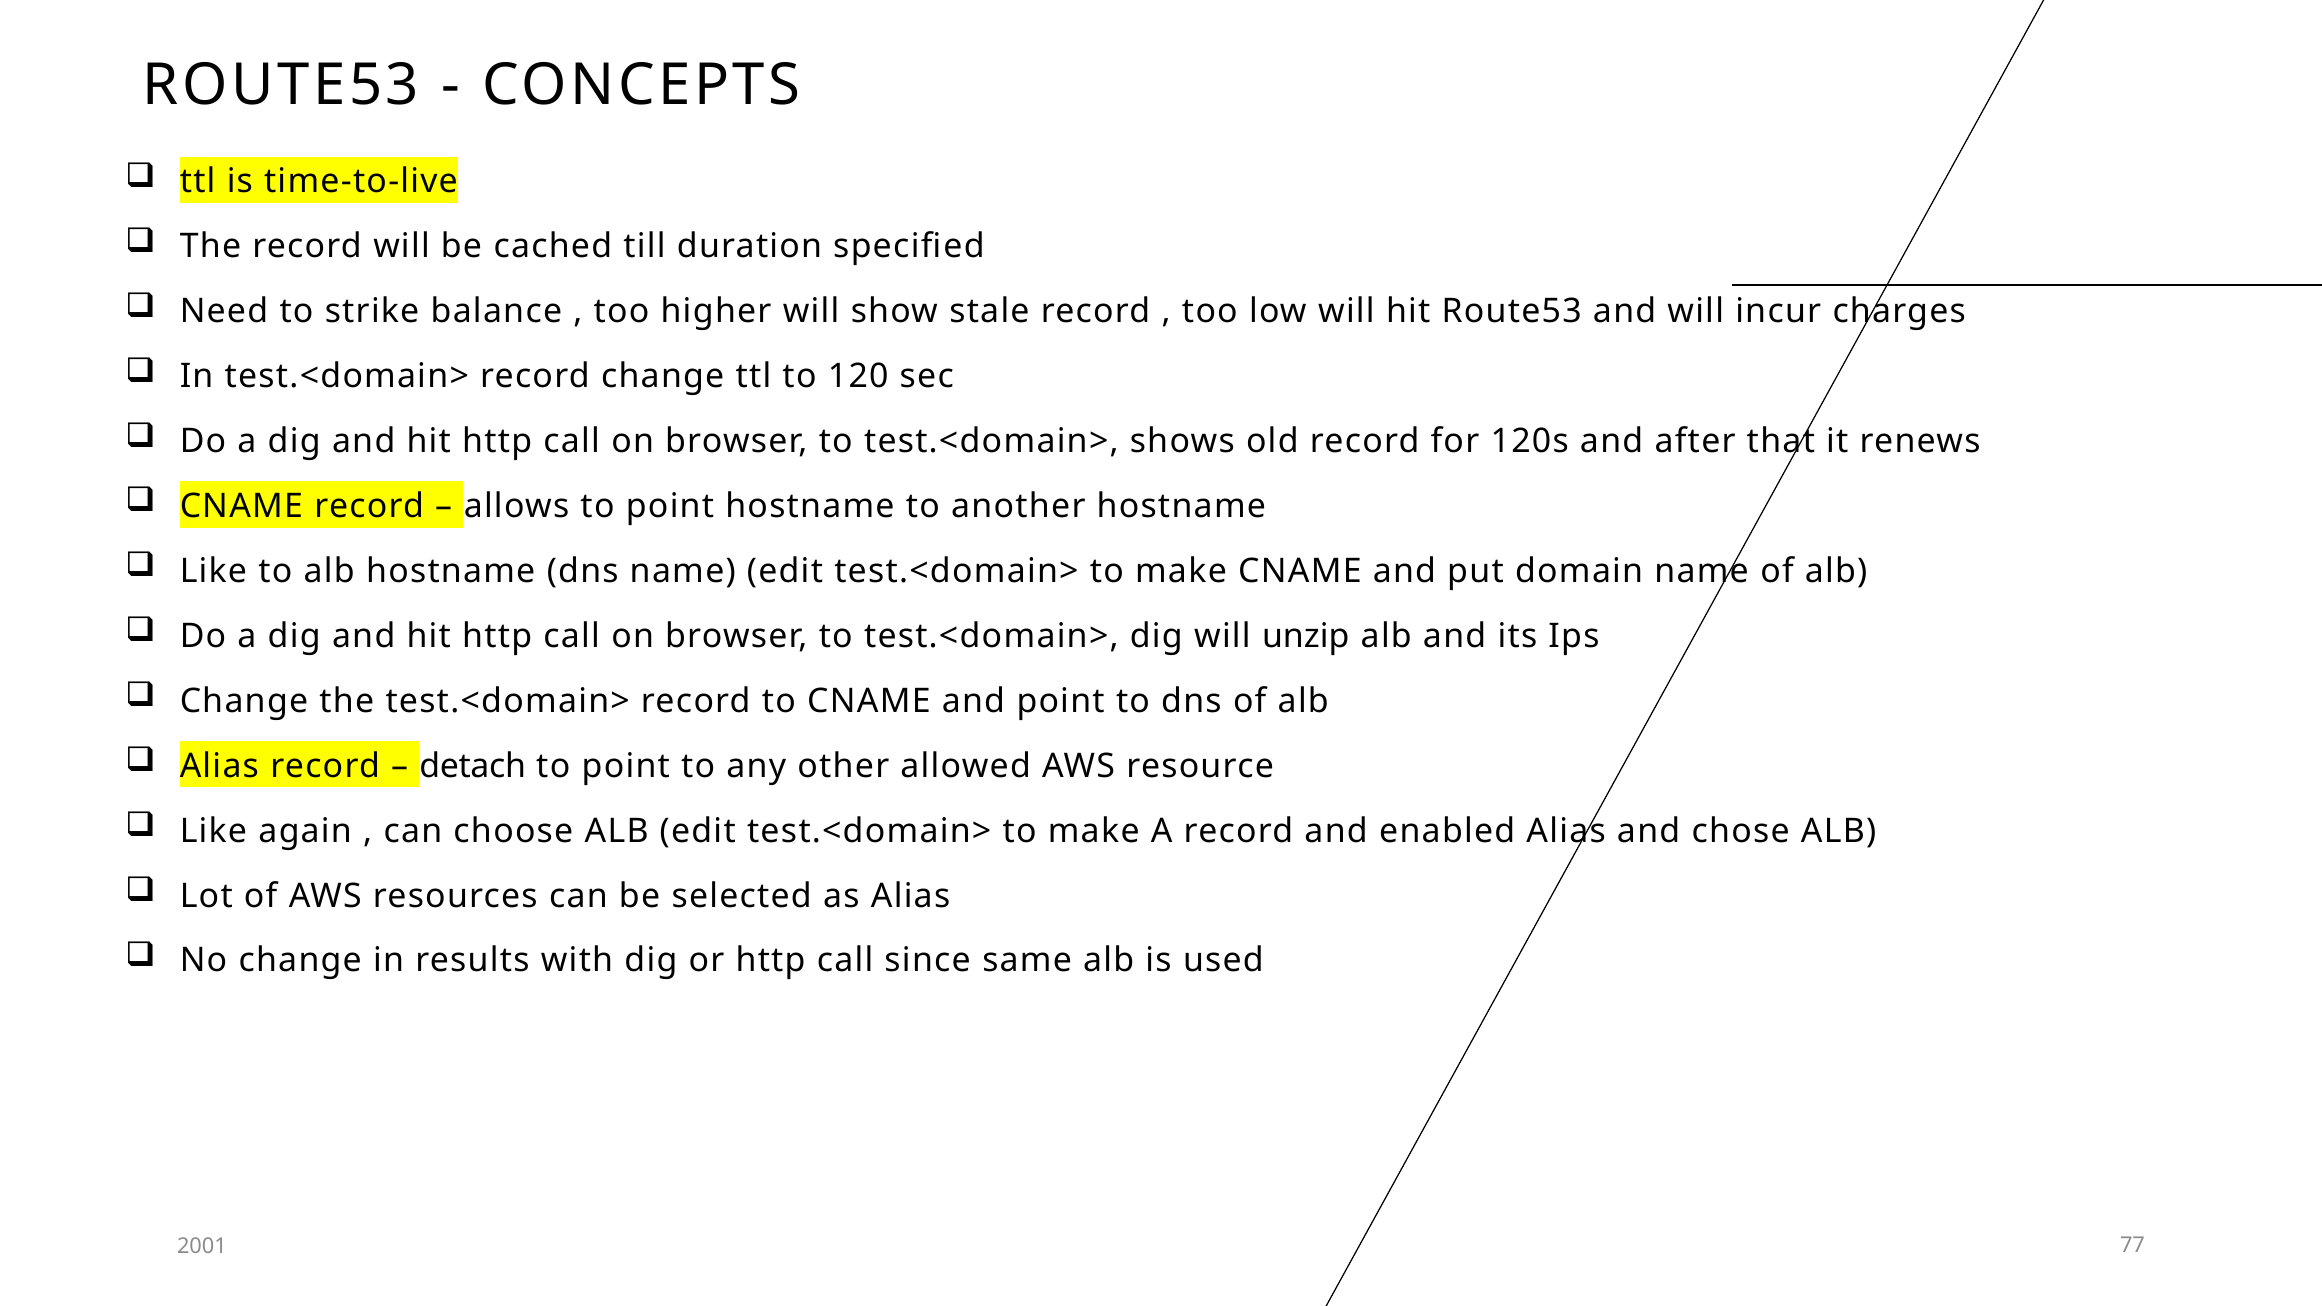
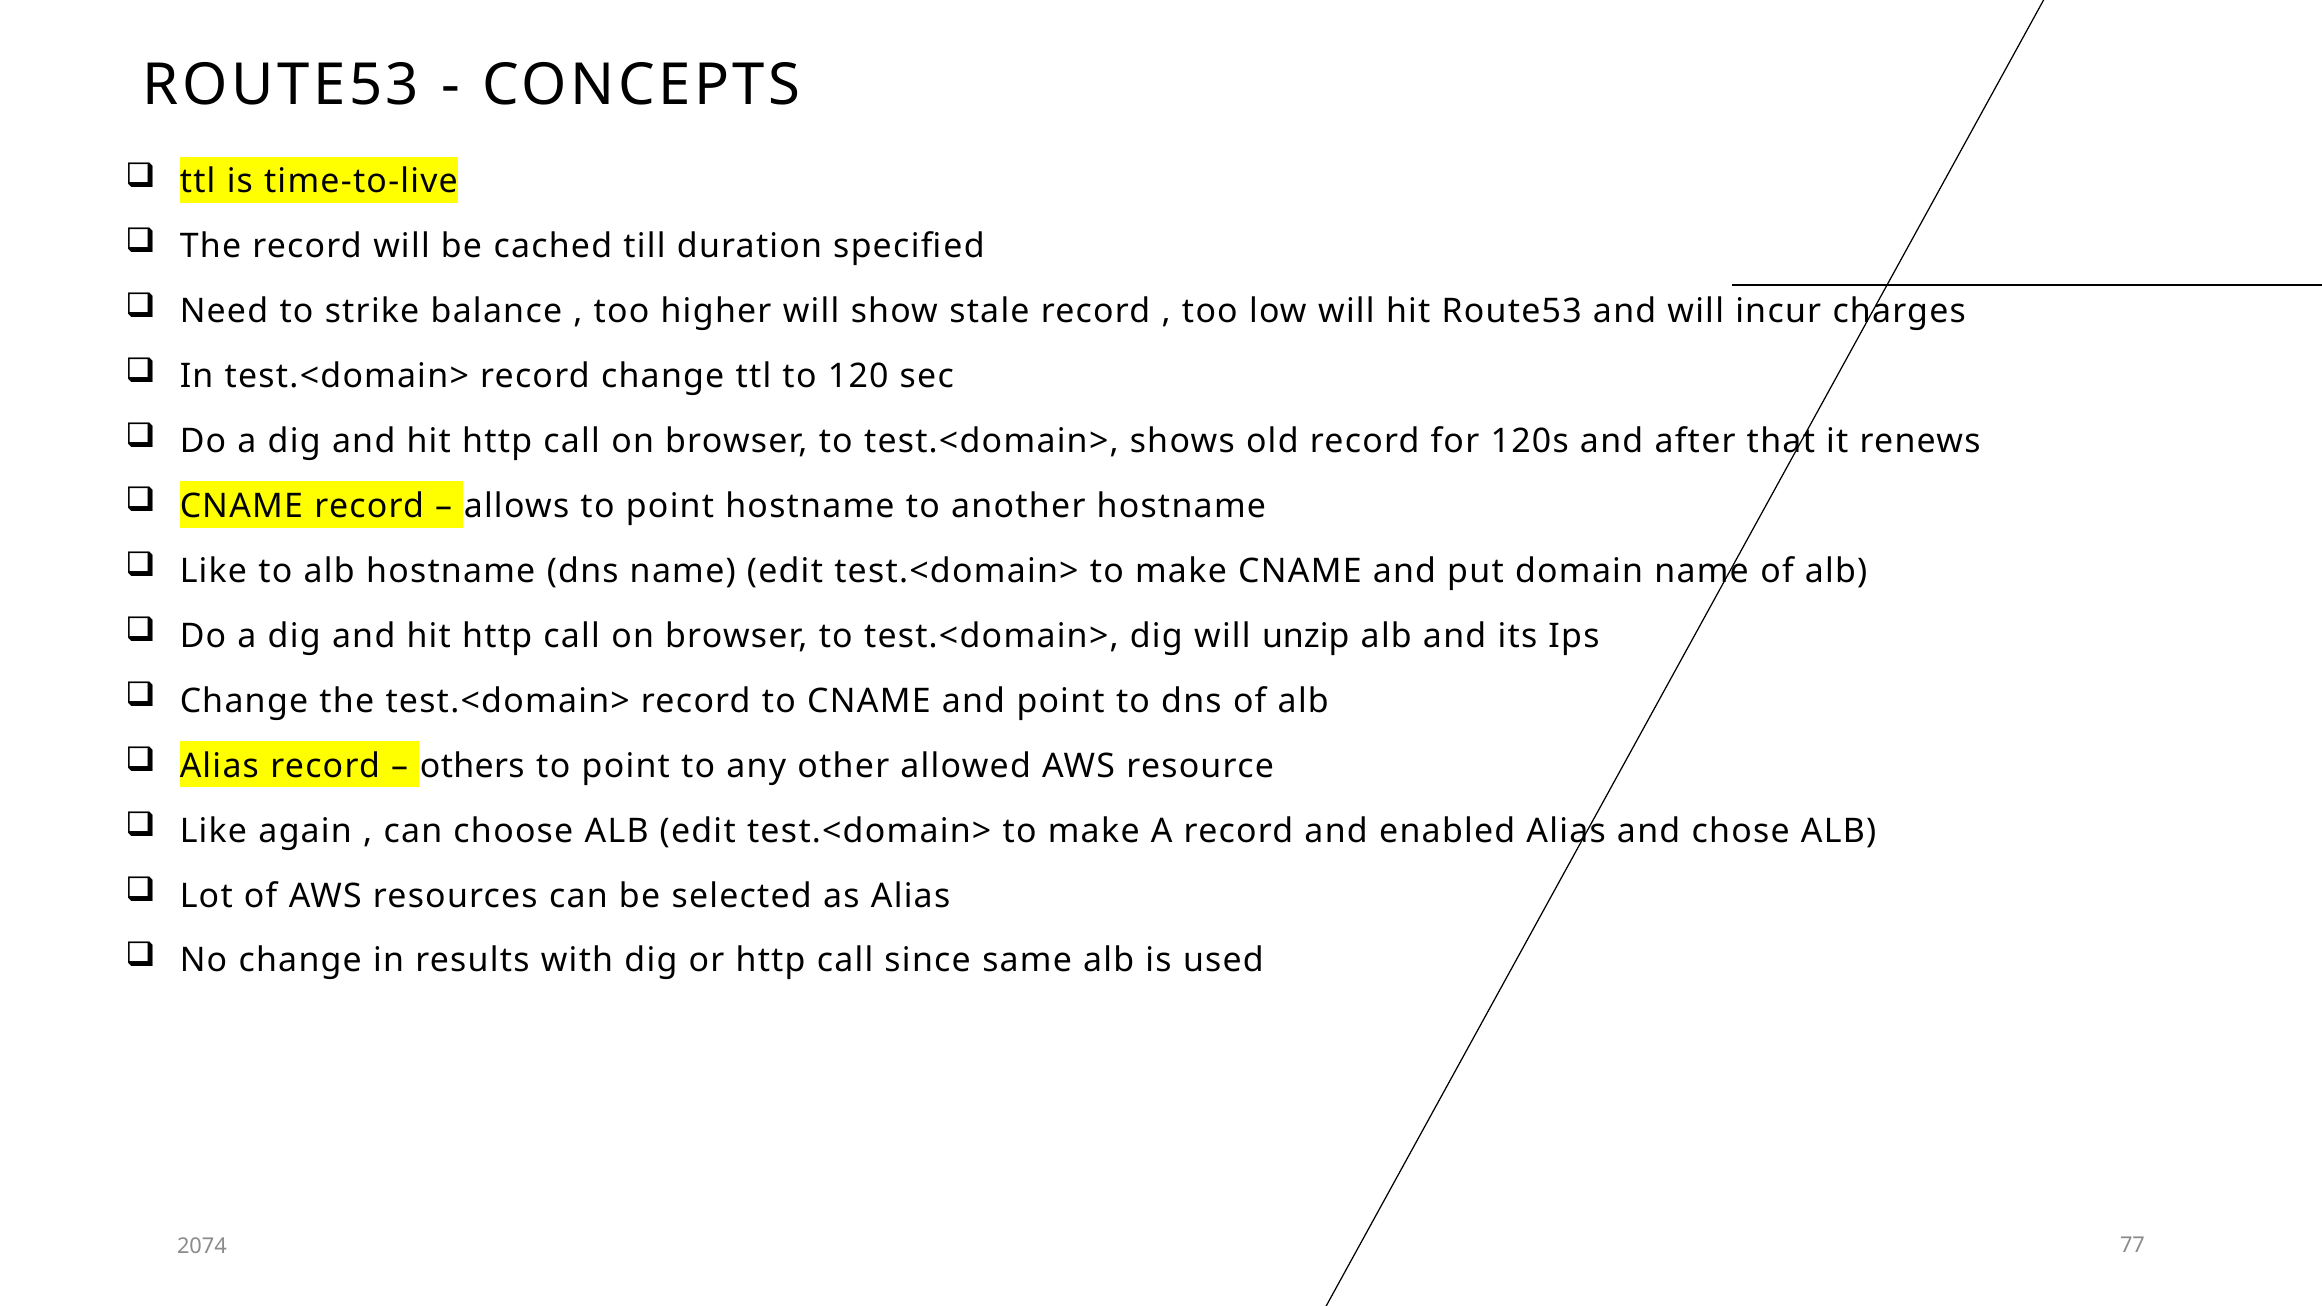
detach: detach -> others
2001: 2001 -> 2074
